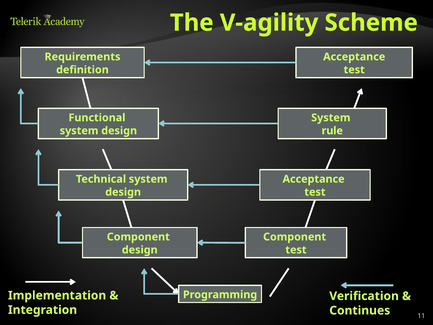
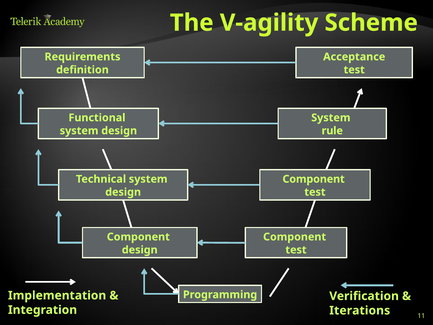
Acceptance at (314, 179): Acceptance -> Component
Continues: Continues -> Iterations
